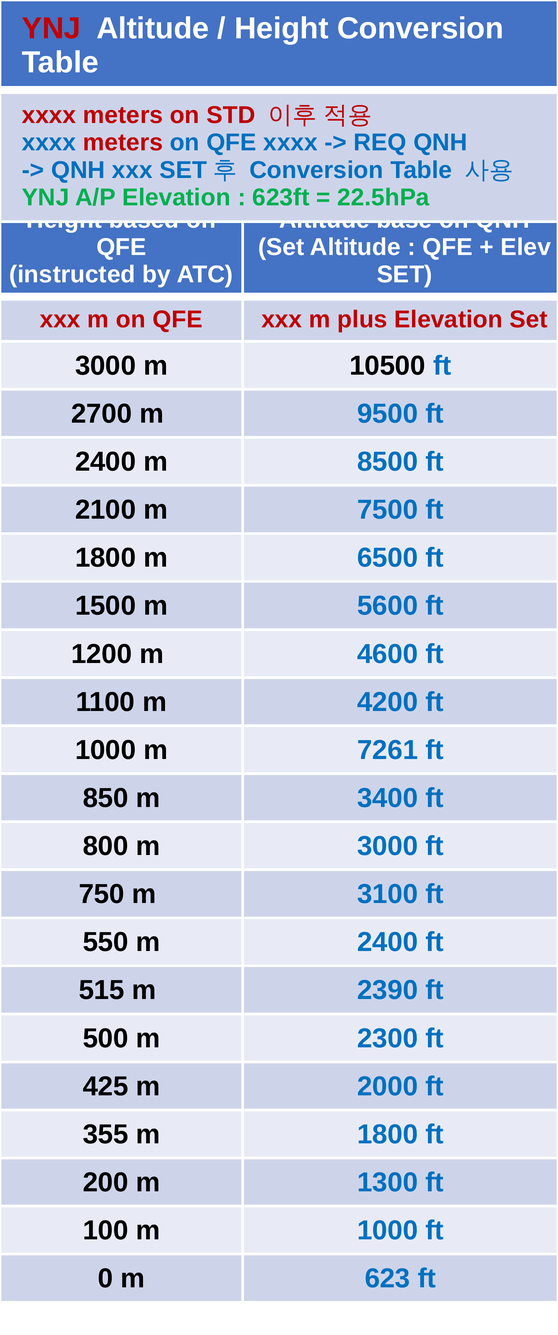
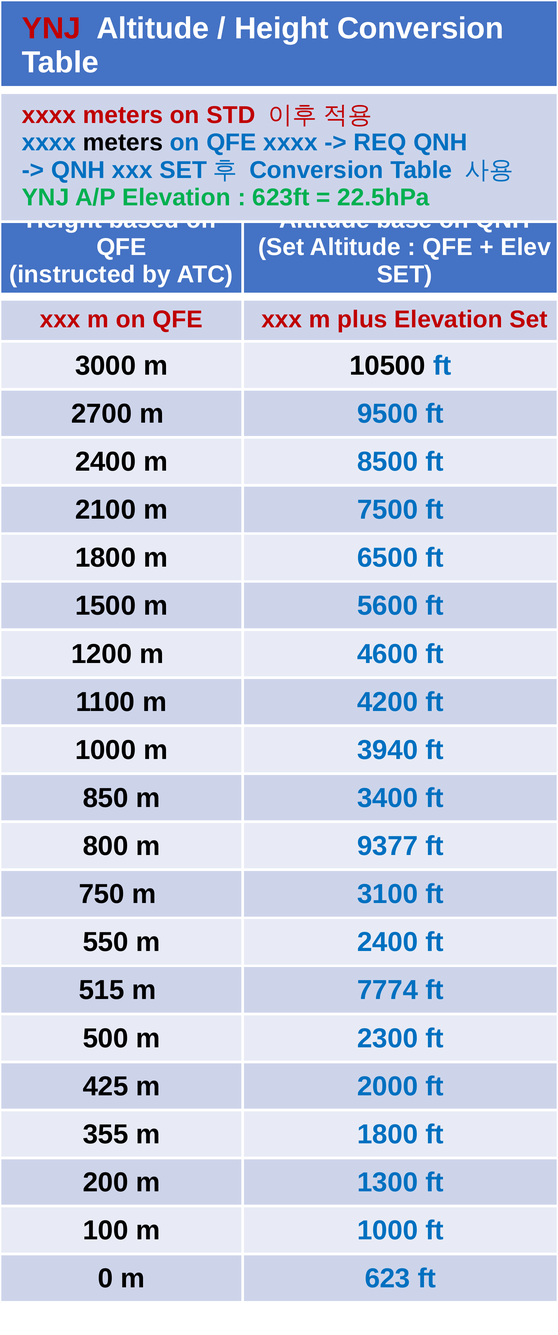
meters at (123, 143) colour: red -> black
7261: 7261 -> 3940
m 3000: 3000 -> 9377
2390: 2390 -> 7774
